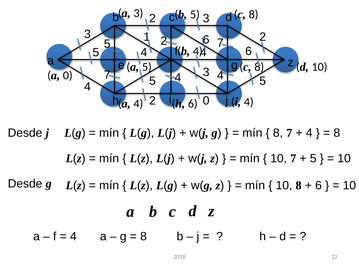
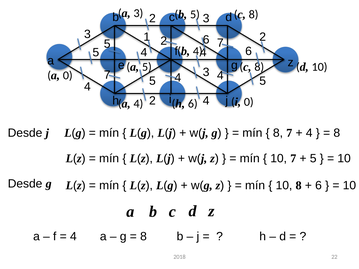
2 0: 0 -> 4
i 4: 4 -> 0
